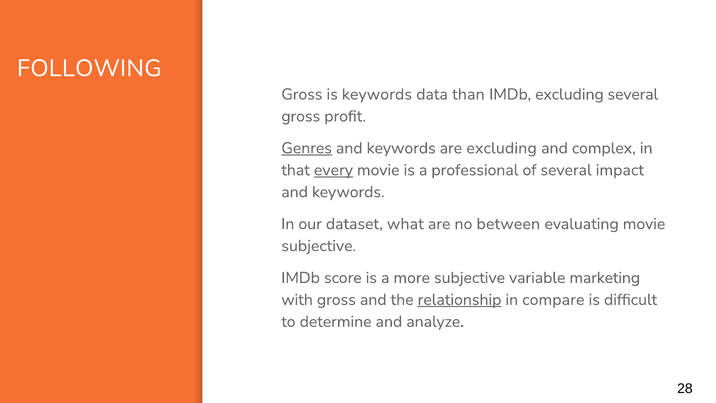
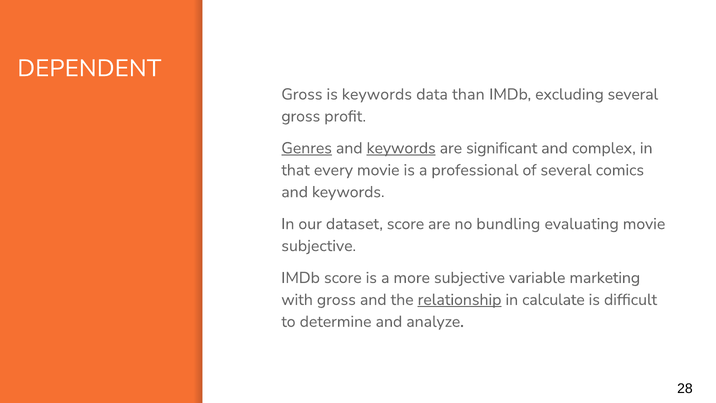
FOLLOWING: FOLLOWING -> DEPENDENT
keywords at (401, 148) underline: none -> present
are excluding: excluding -> significant
every underline: present -> none
impact: impact -> comics
dataset what: what -> score
between: between -> bundling
compare: compare -> calculate
